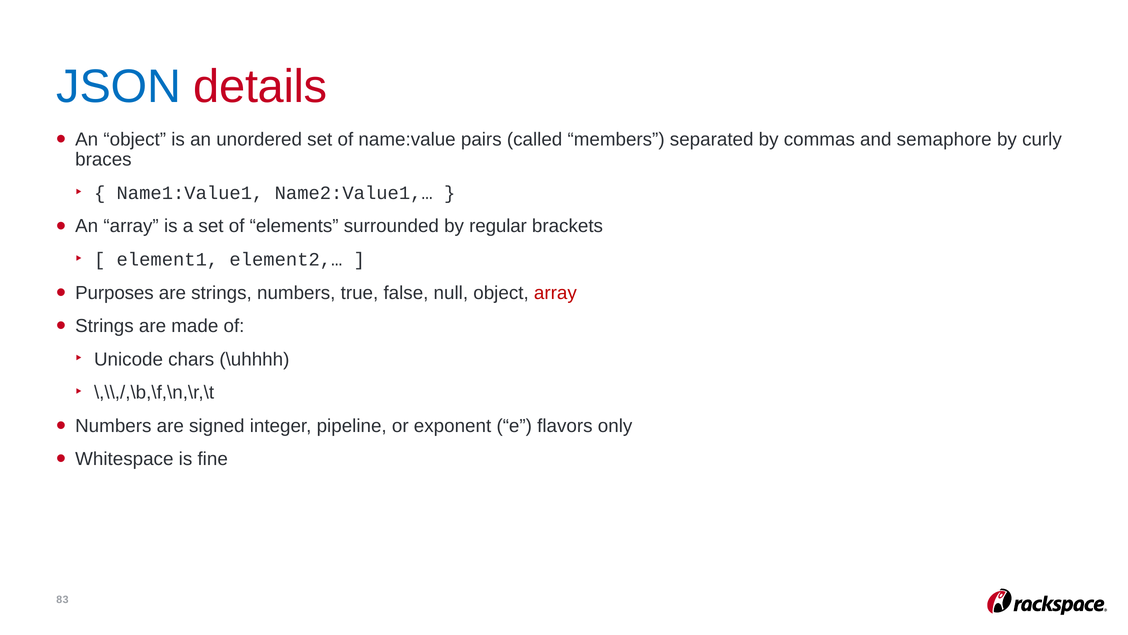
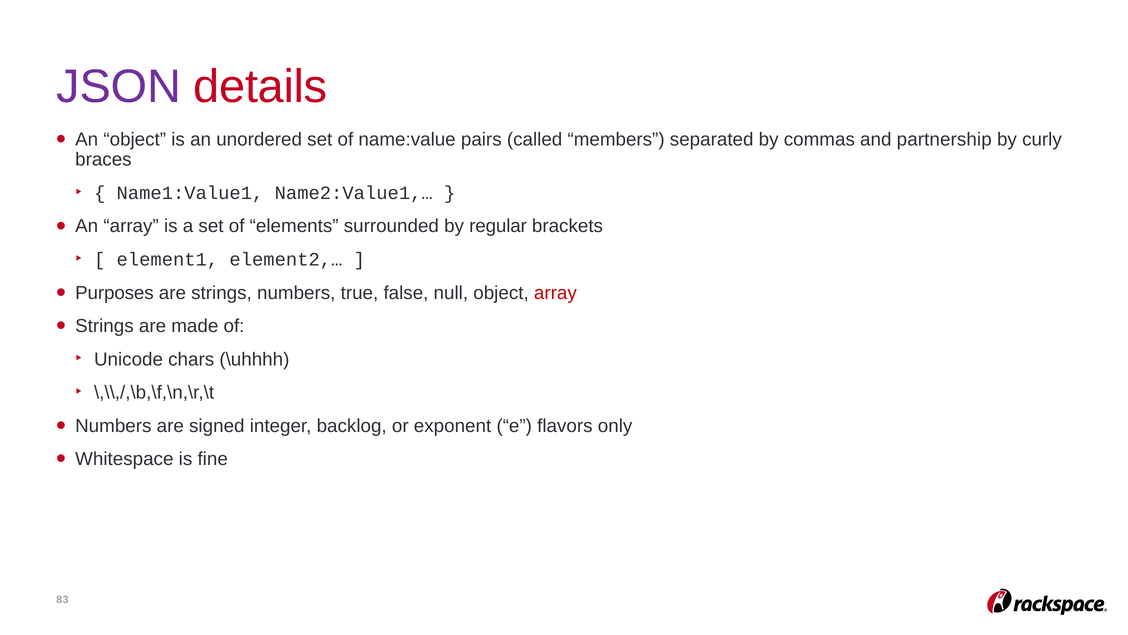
JSON colour: blue -> purple
semaphore: semaphore -> partnership
pipeline: pipeline -> backlog
